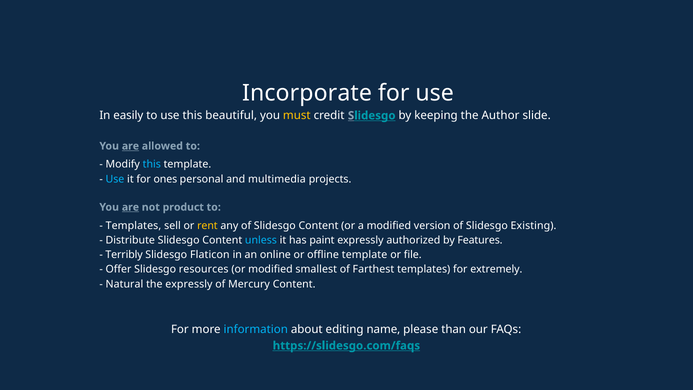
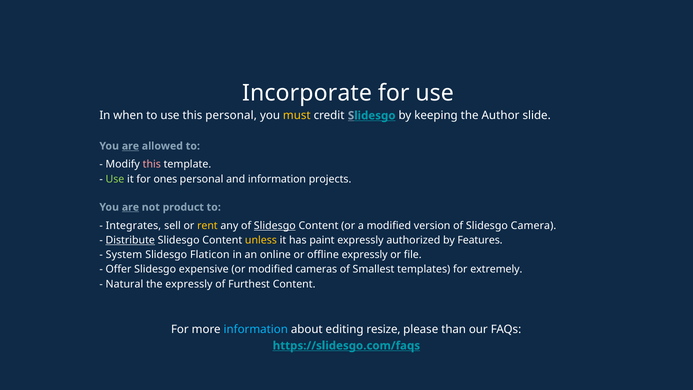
easily: easily -> when
this beautiful: beautiful -> personal
this at (152, 164) colour: light blue -> pink
Use at (115, 179) colour: light blue -> light green
and multimedia: multimedia -> information
Templates at (133, 226): Templates -> Integrates
Slidesgo at (275, 226) underline: none -> present
Existing: Existing -> Camera
Distribute underline: none -> present
unless colour: light blue -> yellow
Terribly: Terribly -> System
offline template: template -> expressly
resources: resources -> expensive
smallest: smallest -> cameras
Farthest: Farthest -> Smallest
Mercury: Mercury -> Furthest
name: name -> resize
